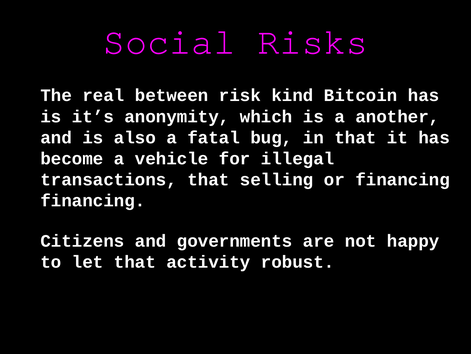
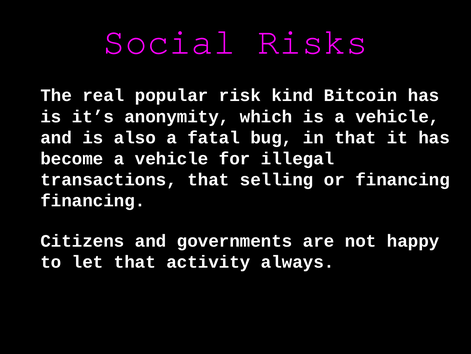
between: between -> popular
is a another: another -> vehicle
robust: robust -> always
